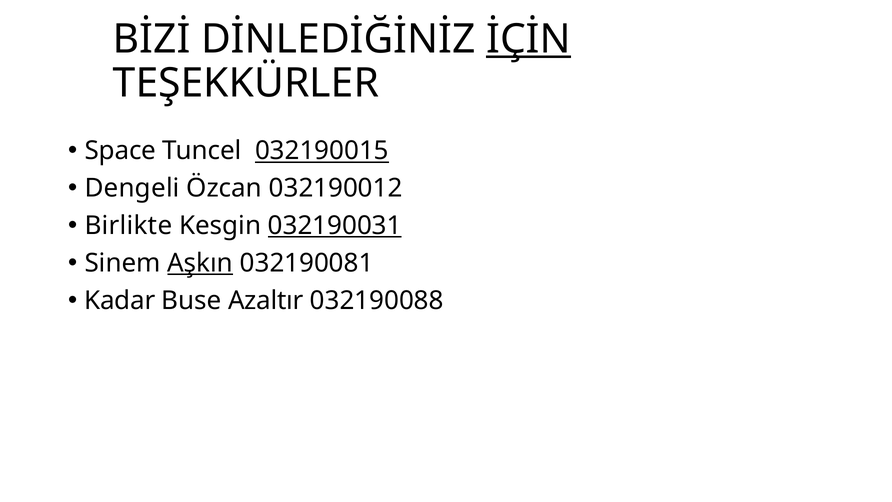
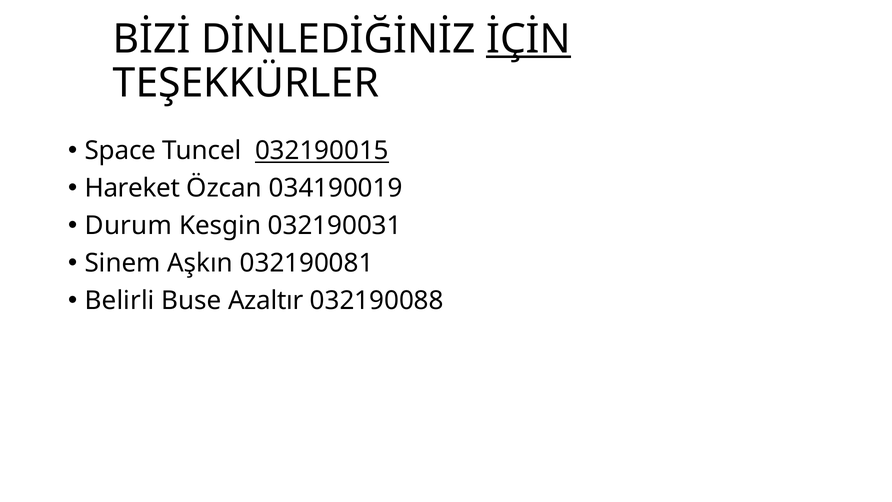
Dengeli: Dengeli -> Hareket
032190012: 032190012 -> 034190019
Birlikte: Birlikte -> Durum
032190031 underline: present -> none
Aşkın underline: present -> none
Kadar: Kadar -> Belirli
